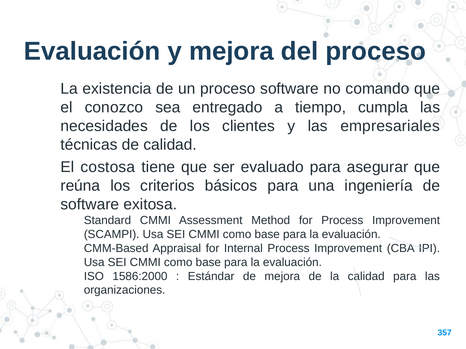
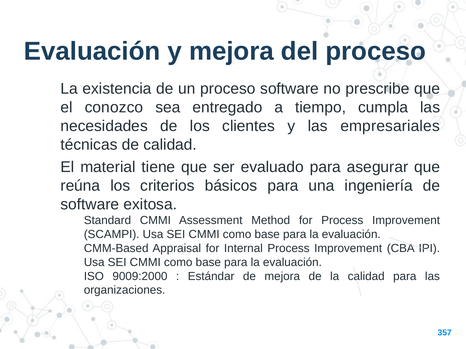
comando: comando -> prescribe
costosa: costosa -> material
1586:2000: 1586:2000 -> 9009:2000
